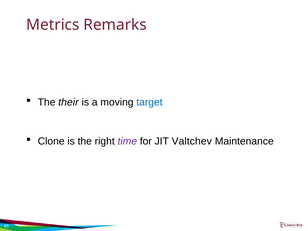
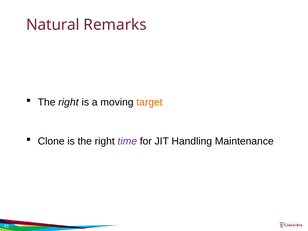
Metrics: Metrics -> Natural
their at (68, 102): their -> right
target colour: blue -> orange
Valtchev: Valtchev -> Handling
